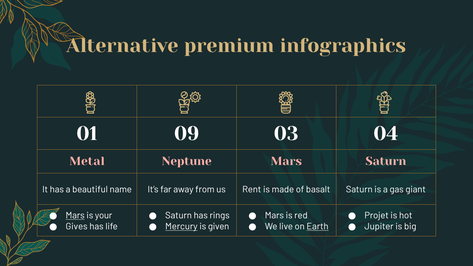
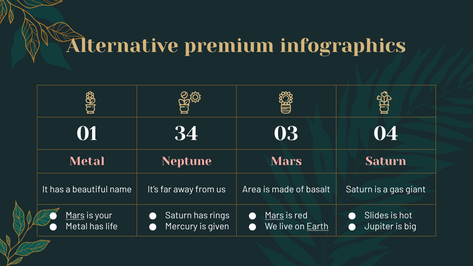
09: 09 -> 34
Rent: Rent -> Area
Mars at (274, 216) underline: none -> present
Projet: Projet -> Slides
Gives at (77, 227): Gives -> Metal
Mercury underline: present -> none
